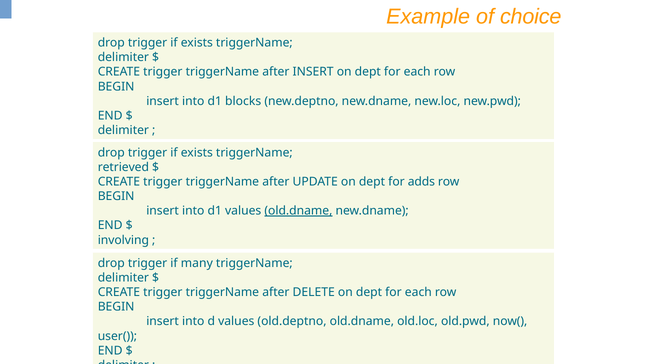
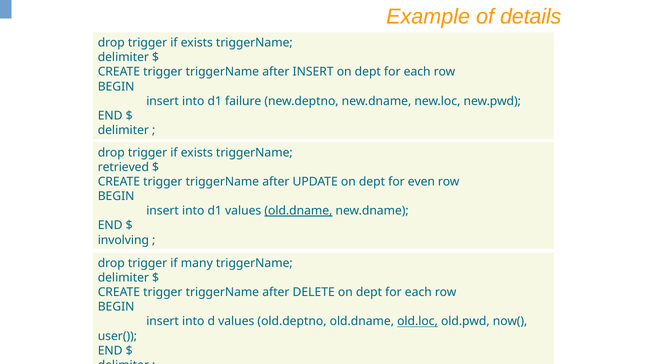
choice: choice -> details
blocks: blocks -> failure
adds: adds -> even
old.loc underline: none -> present
